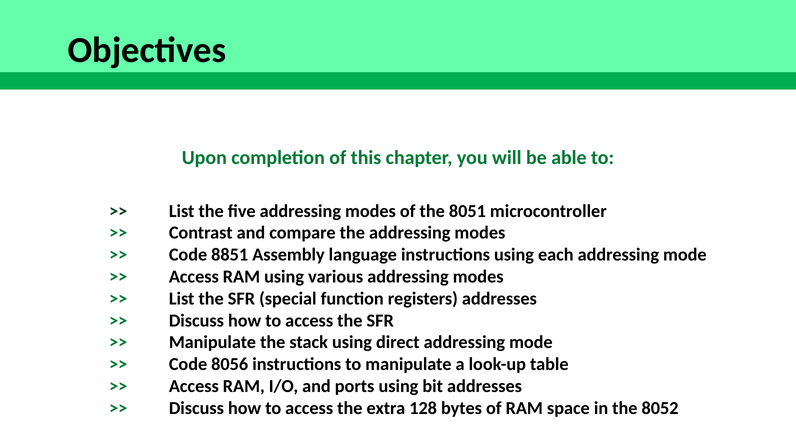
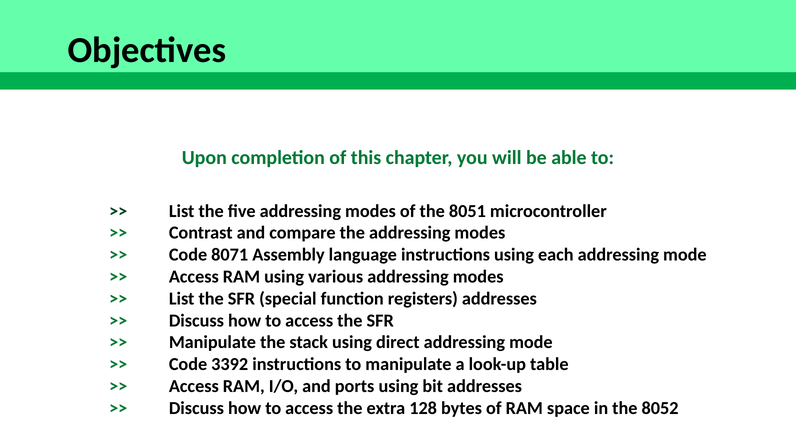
8851: 8851 -> 8071
8056: 8056 -> 3392
